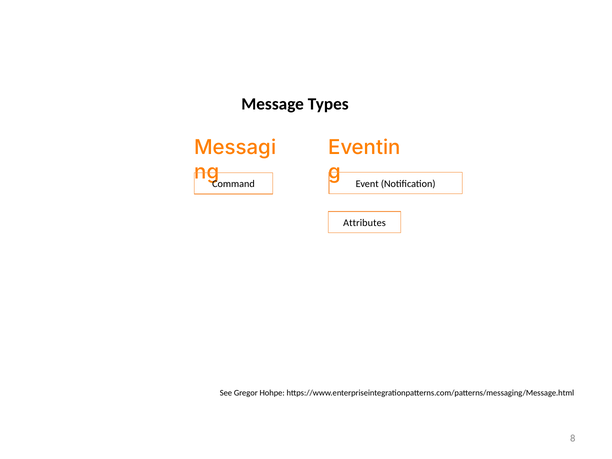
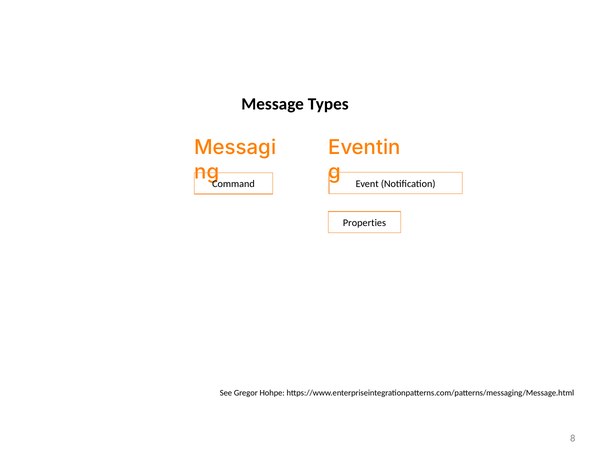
Attributes: Attributes -> Properties
